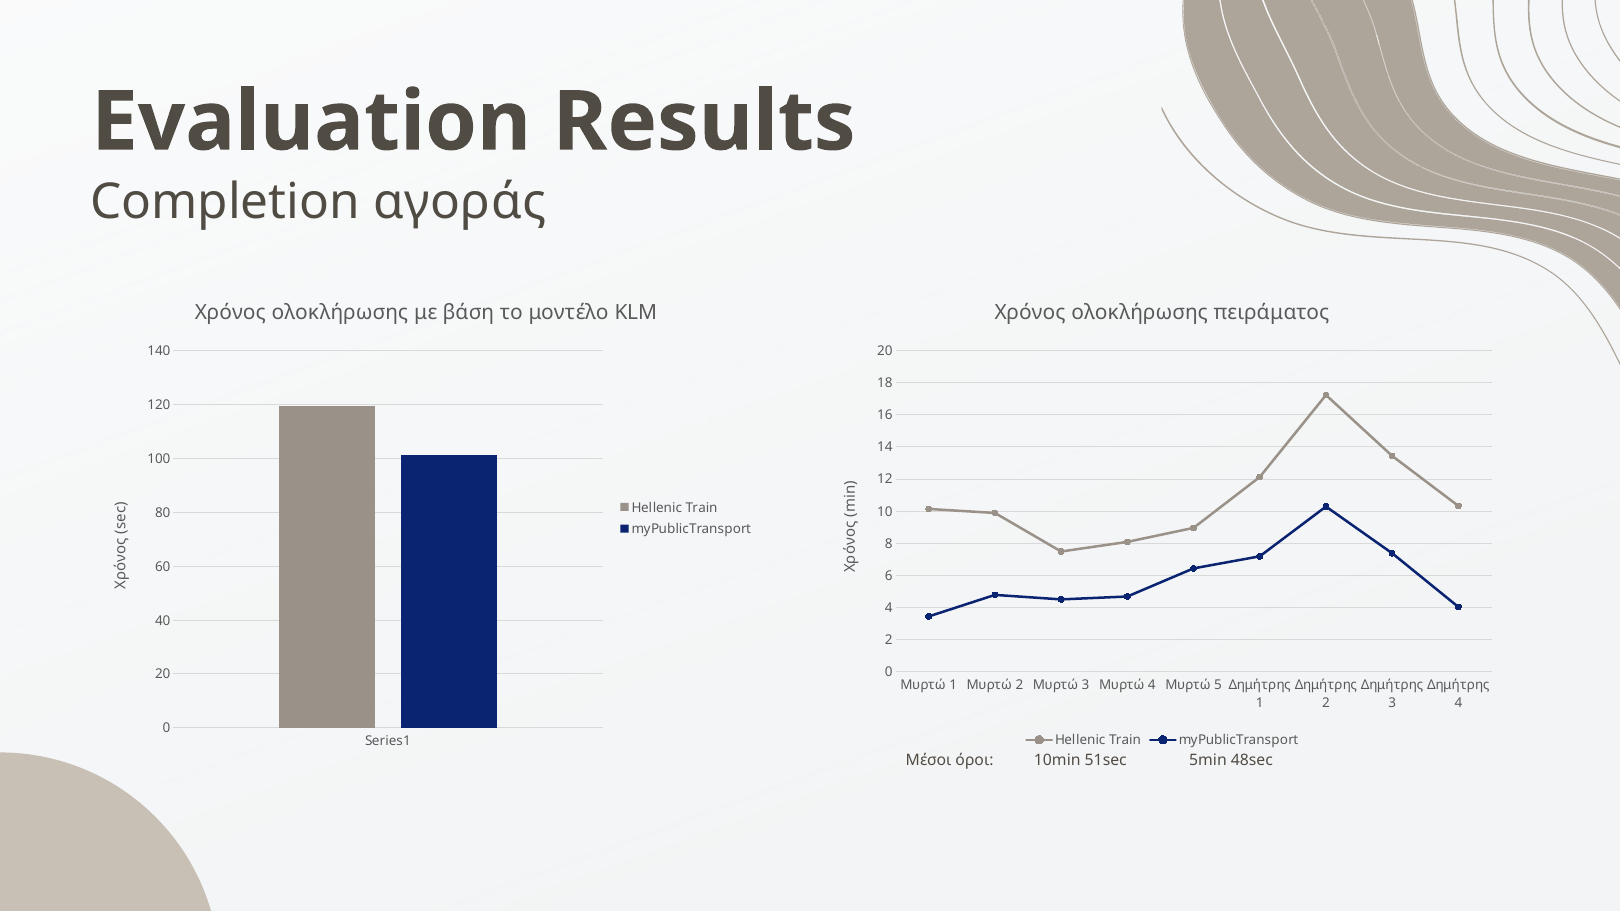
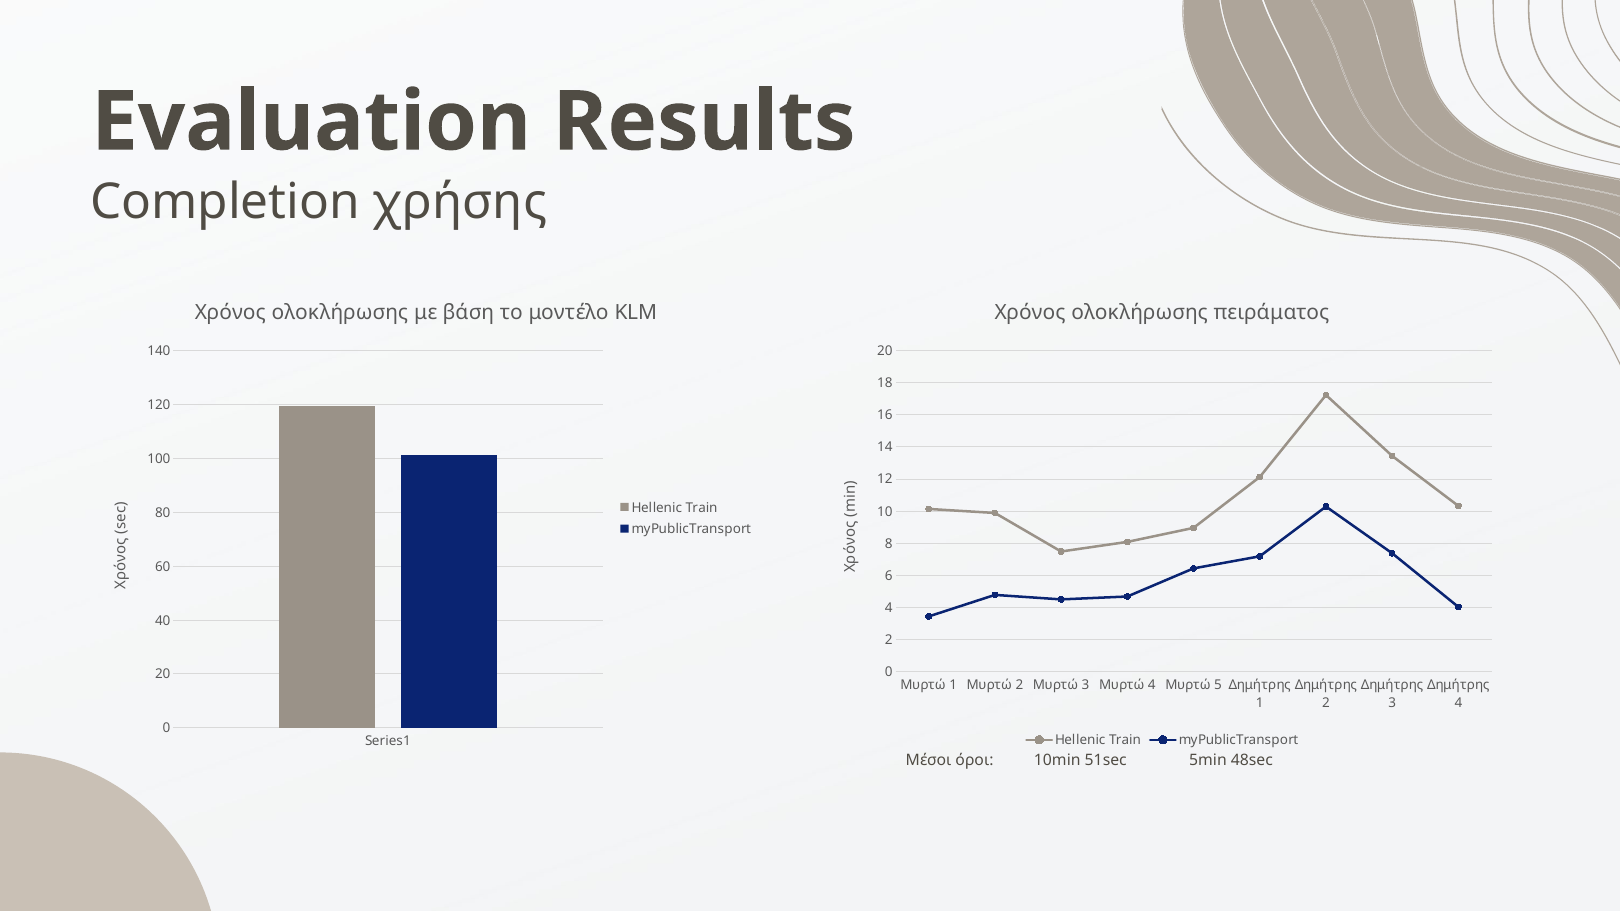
αγοράς: αγοράς -> χρήσης
